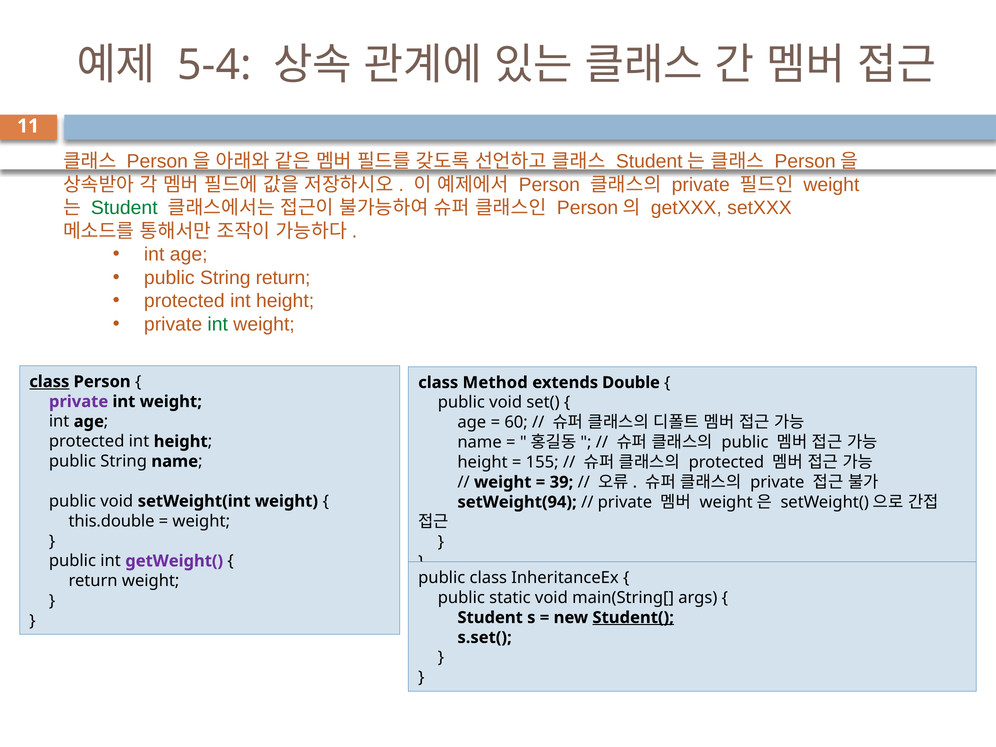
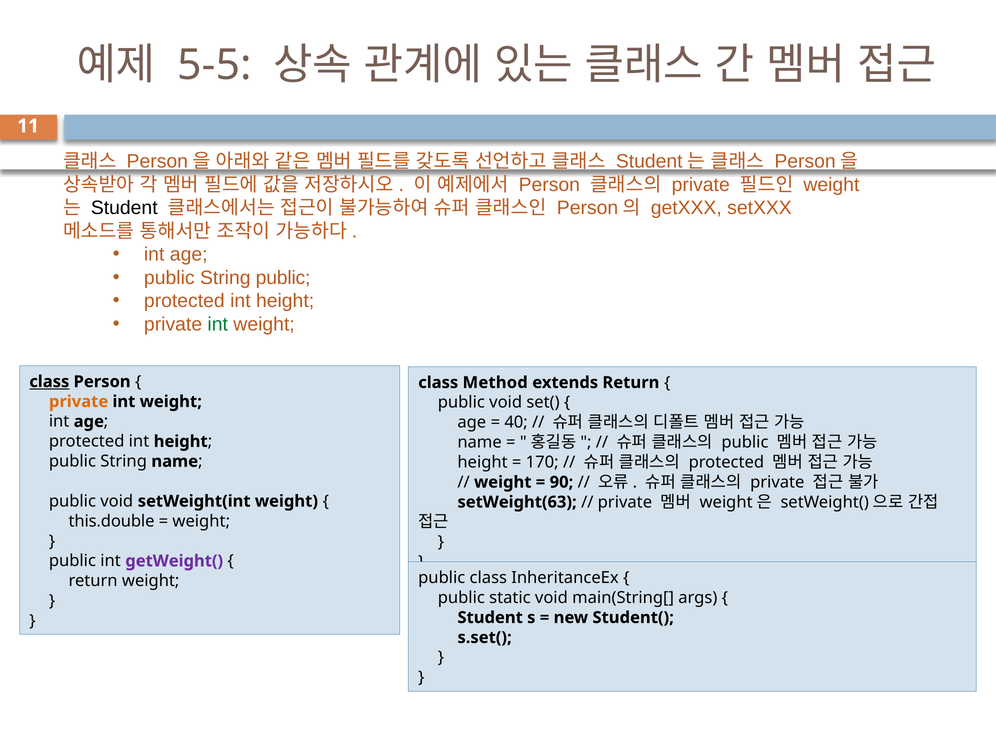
5-4: 5-4 -> 5-5
Student at (124, 208) colour: green -> black
String return: return -> public
extends Double: Double -> Return
private at (79, 402) colour: purple -> orange
60: 60 -> 40
155: 155 -> 170
39: 39 -> 90
setWeight(94: setWeight(94 -> setWeight(63
Student( underline: present -> none
